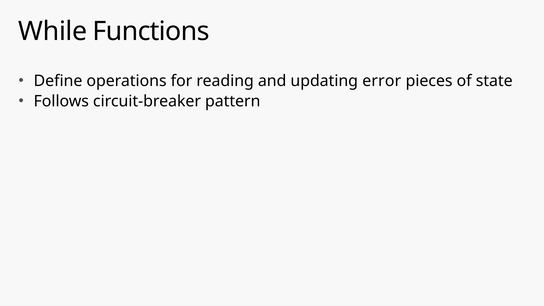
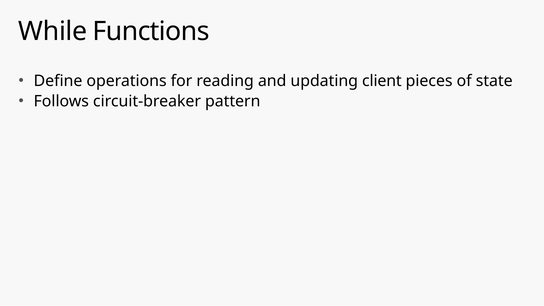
error: error -> client
